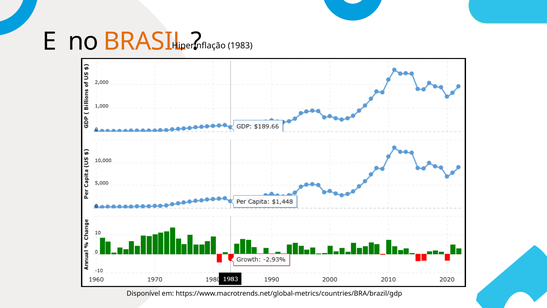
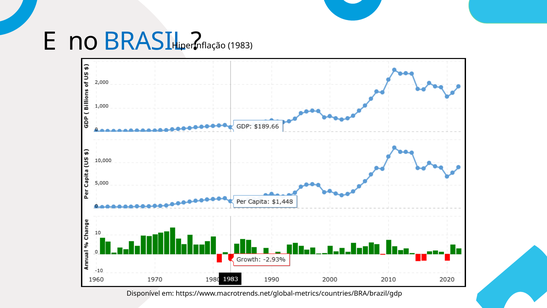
BRASIL colour: orange -> blue
